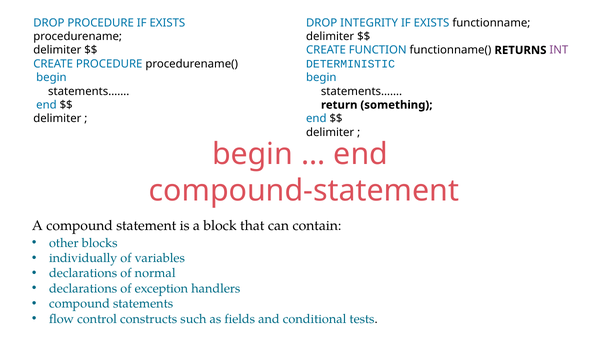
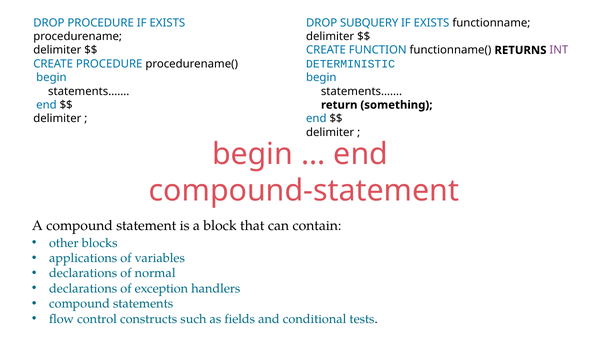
INTEGRITY: INTEGRITY -> SUBQUERY
individually: individually -> applications
